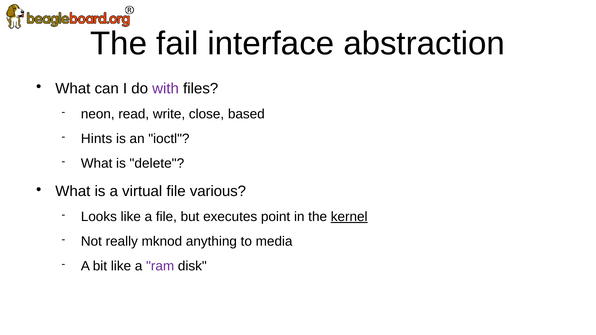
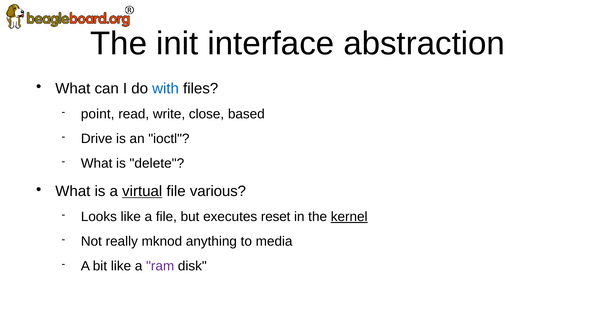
fail: fail -> init
with colour: purple -> blue
neon: neon -> point
Hints: Hints -> Drive
virtual underline: none -> present
point: point -> reset
